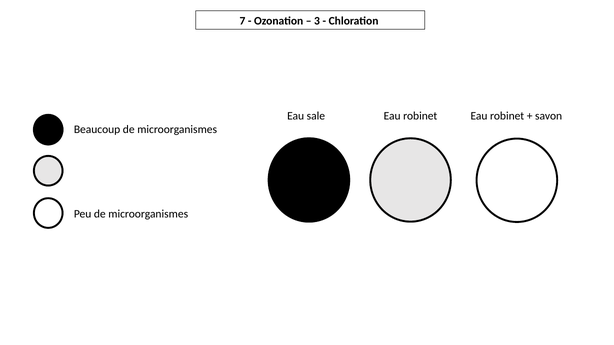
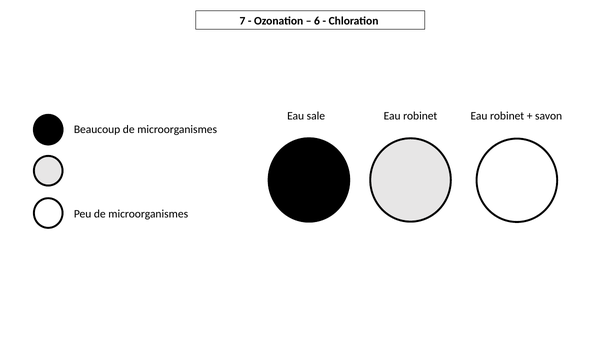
3: 3 -> 6
